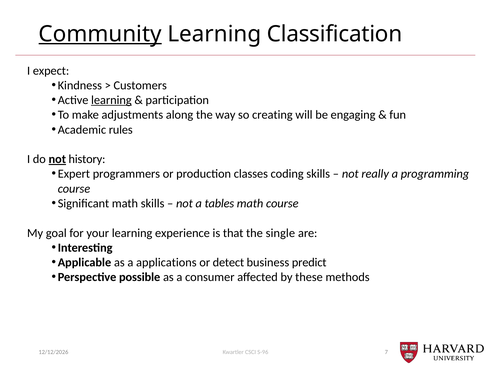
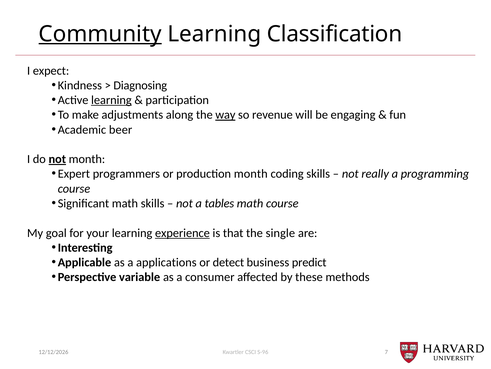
Customers: Customers -> Diagnosing
way underline: none -> present
creating: creating -> revenue
rules: rules -> beer
not history: history -> month
production classes: classes -> month
experience underline: none -> present
possible: possible -> variable
